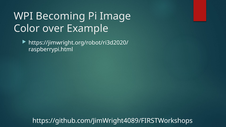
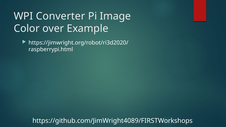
Becoming: Becoming -> Converter
